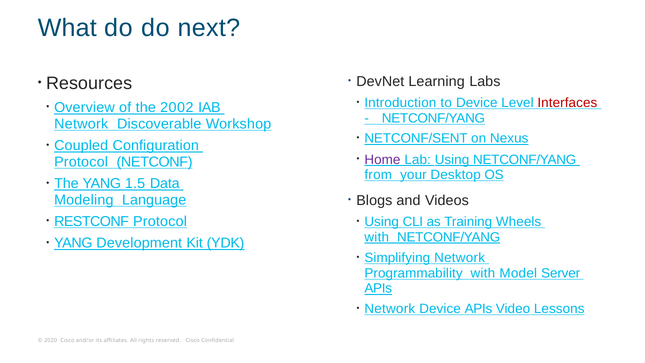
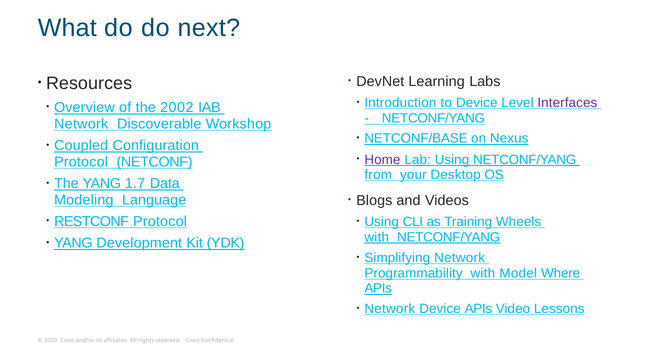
Interfaces colour: red -> purple
NETCONF/SENT: NETCONF/SENT -> NETCONF/BASE
1.5: 1.5 -> 1.7
Server: Server -> Where
